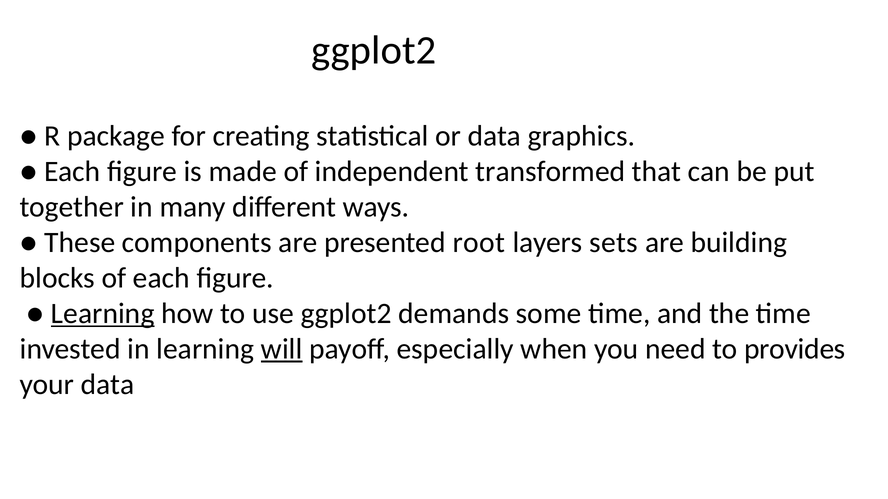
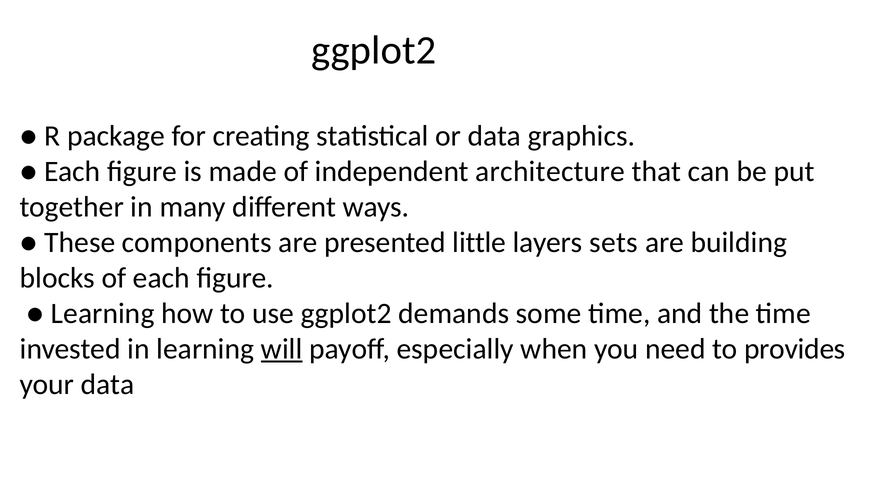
transformed: transformed -> architecture
root: root -> little
Learning at (103, 314) underline: present -> none
